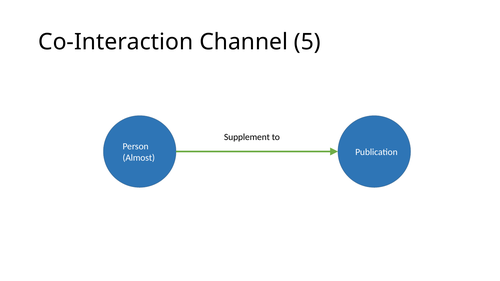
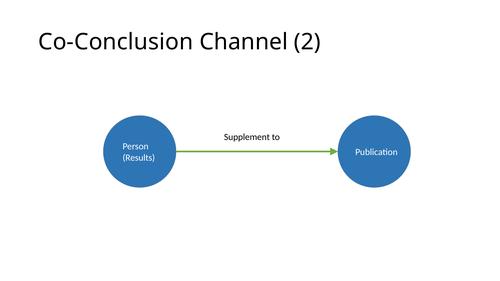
Co-Interaction: Co-Interaction -> Co-Conclusion
5: 5 -> 2
Almost: Almost -> Results
